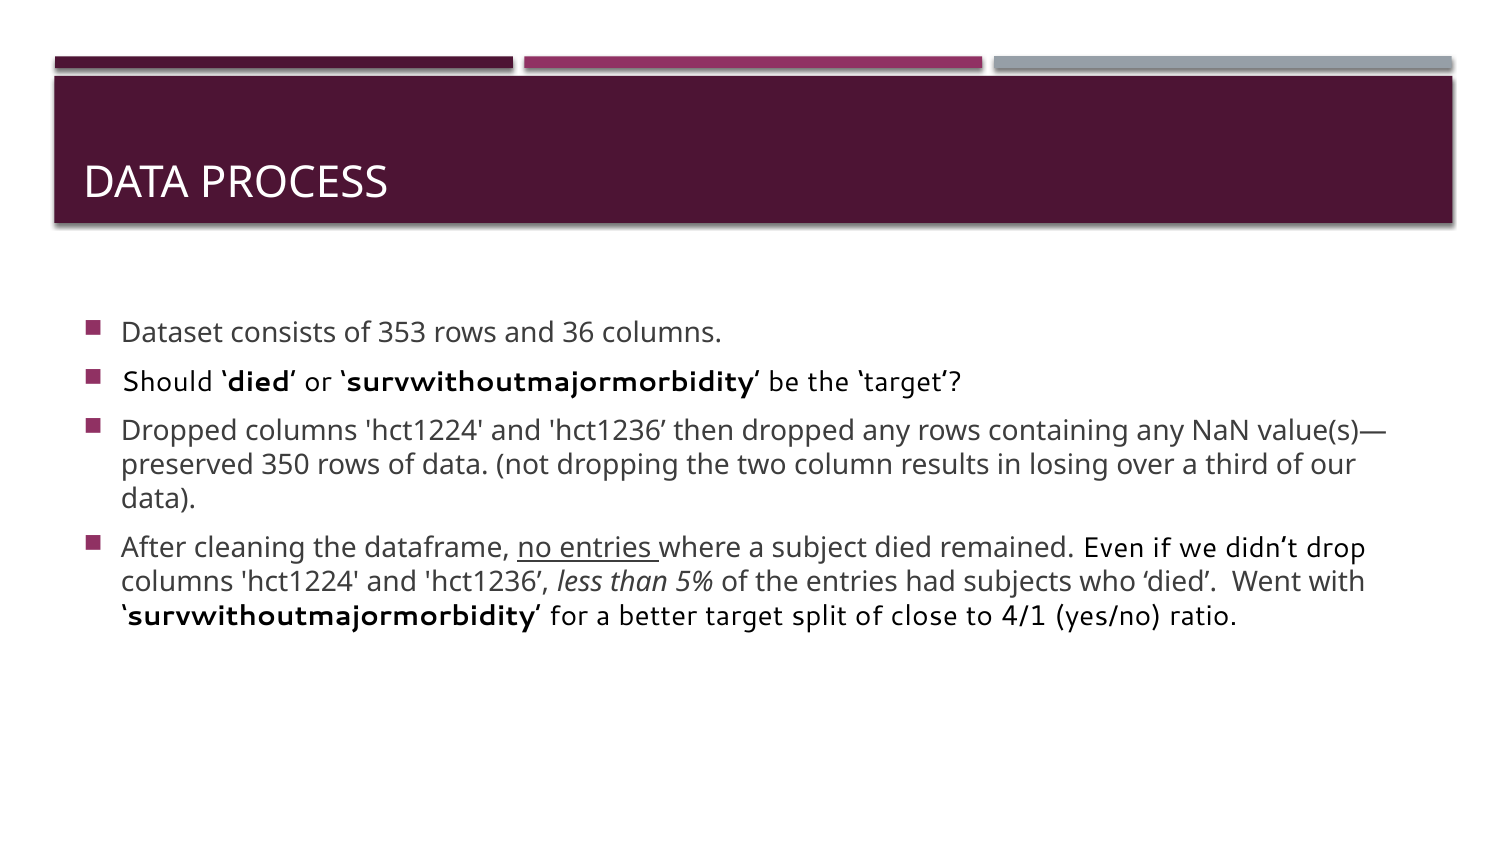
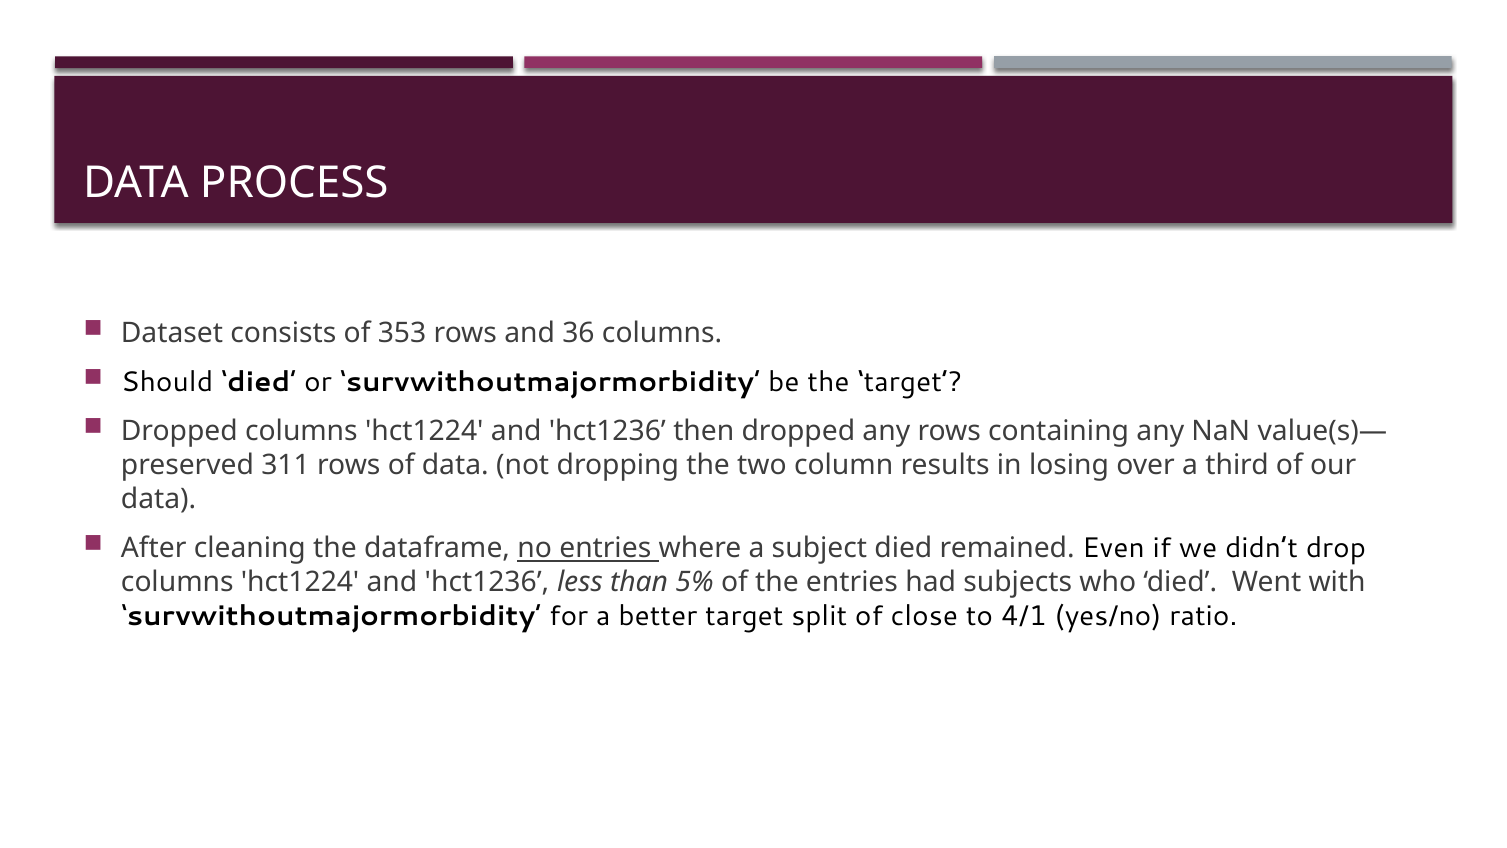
350: 350 -> 311
